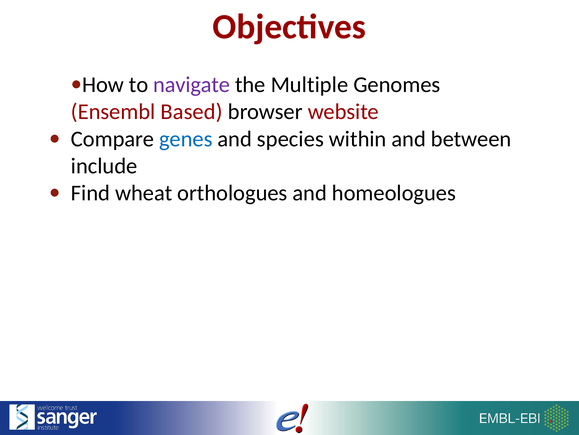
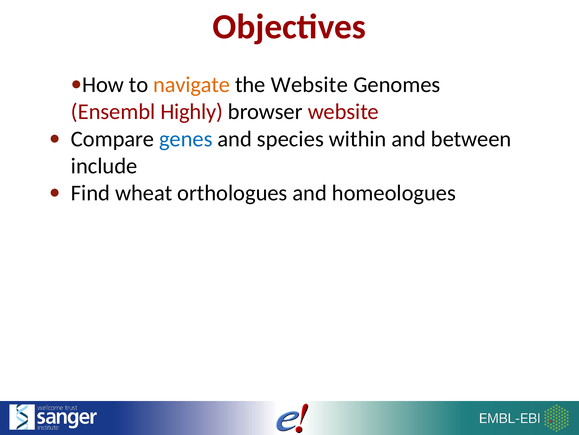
navigate colour: purple -> orange
the Multiple: Multiple -> Website
Based: Based -> Highly
